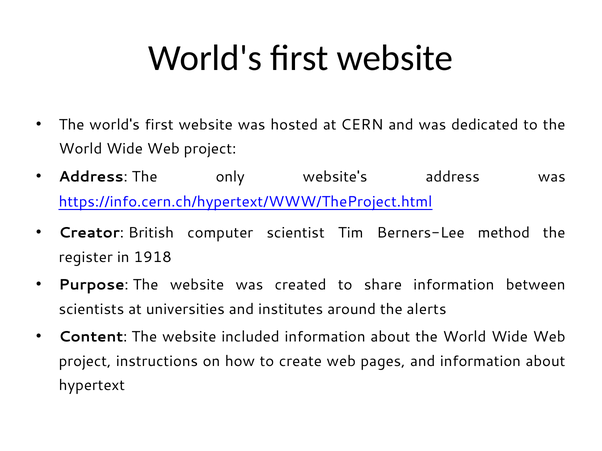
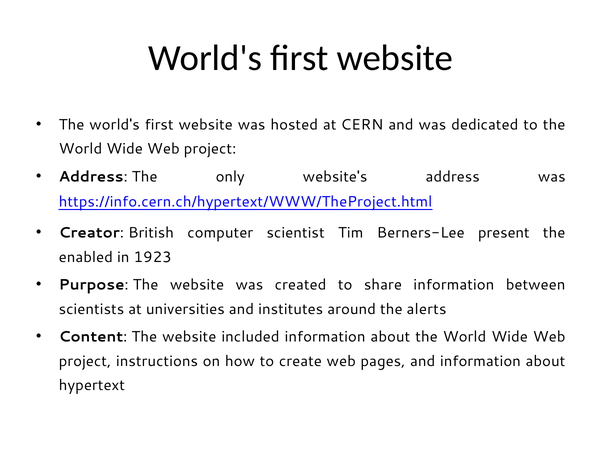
method: method -> present
register: register -> enabled
1918: 1918 -> 1923
